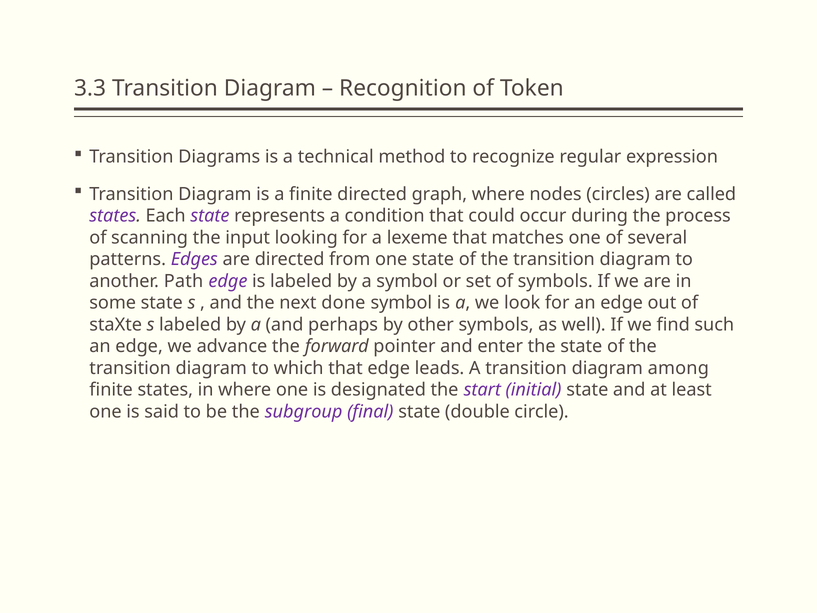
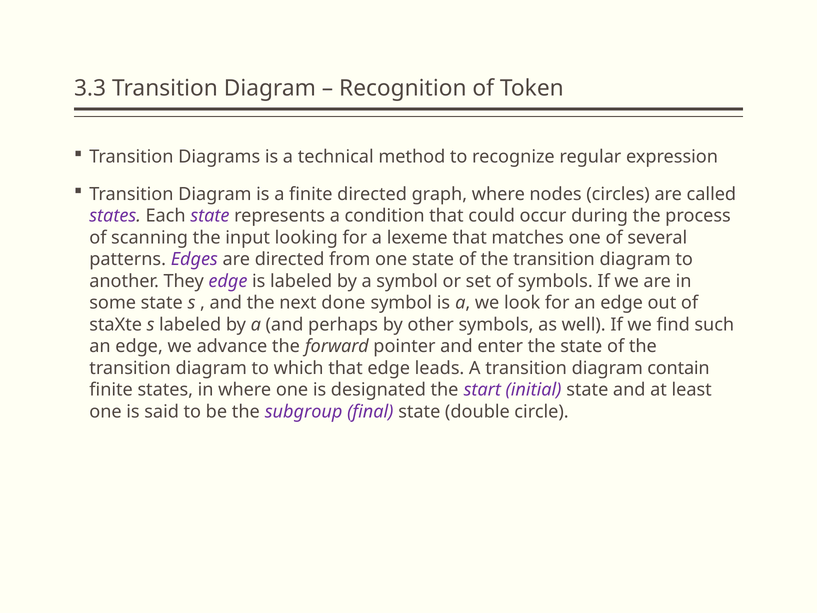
Path: Path -> They
among: among -> contain
